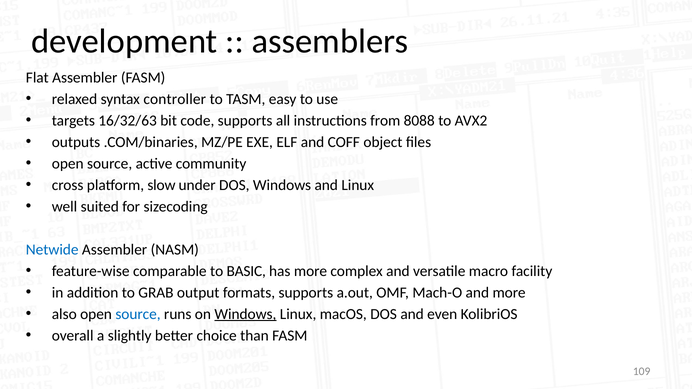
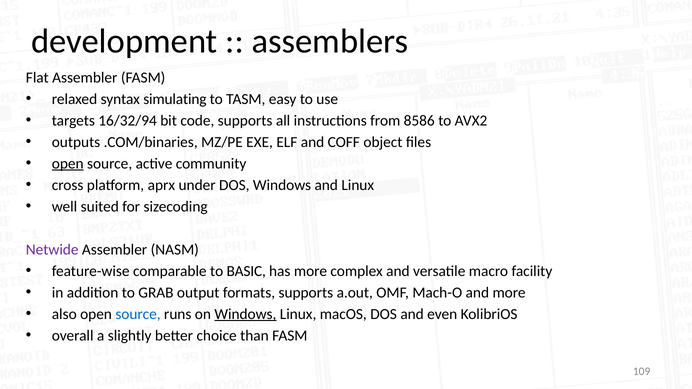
controller: controller -> simulating
16/32/63: 16/32/63 -> 16/32/94
8088: 8088 -> 8586
open at (68, 164) underline: none -> present
slow: slow -> aprx
Netwide colour: blue -> purple
